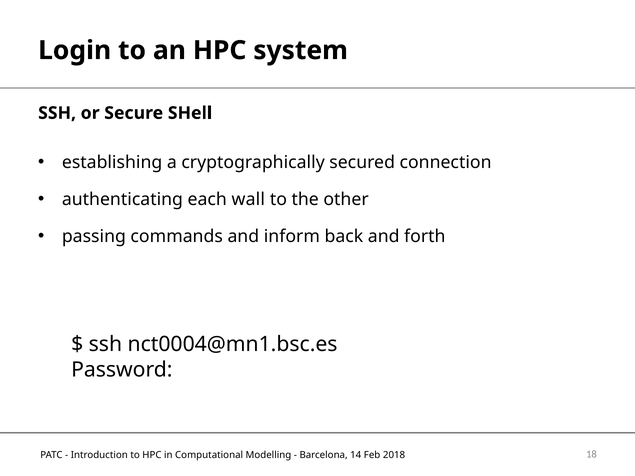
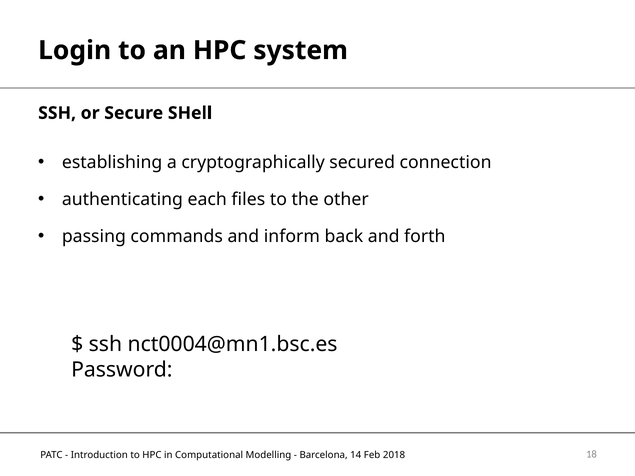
wall: wall -> files
